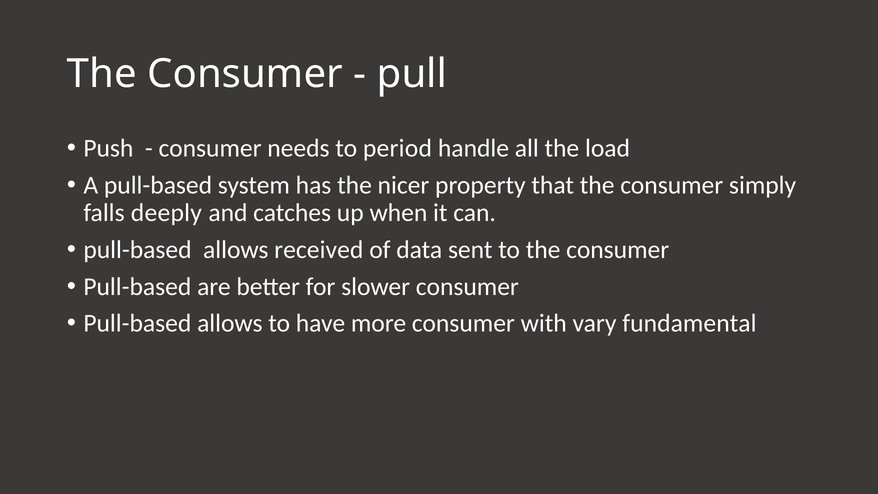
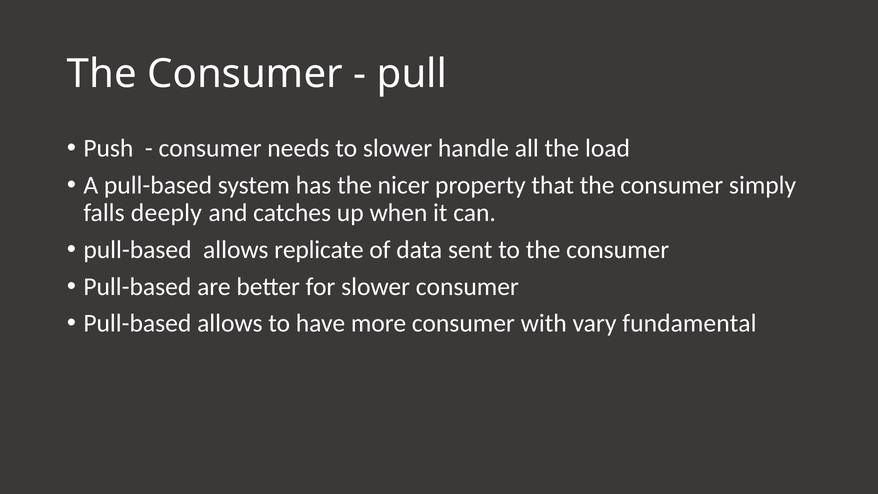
to period: period -> slower
received: received -> replicate
